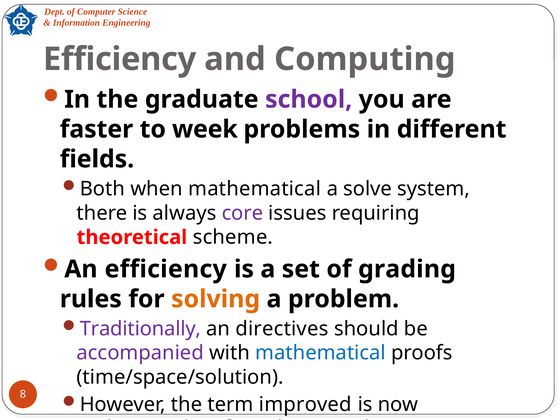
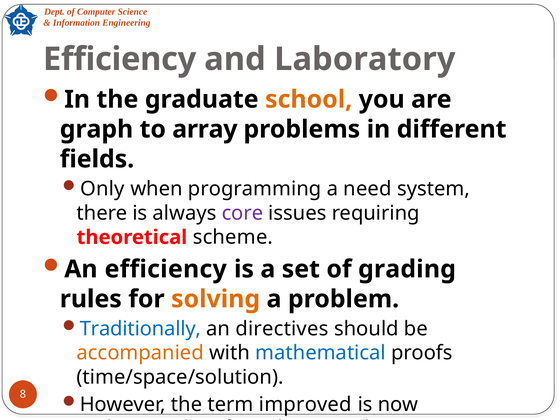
Computing: Computing -> Laboratory
school colour: purple -> orange
faster: faster -> graph
week: week -> array
Both: Both -> Only
when mathematical: mathematical -> programming
solve: solve -> need
Traditionally colour: purple -> blue
accompanied colour: purple -> orange
